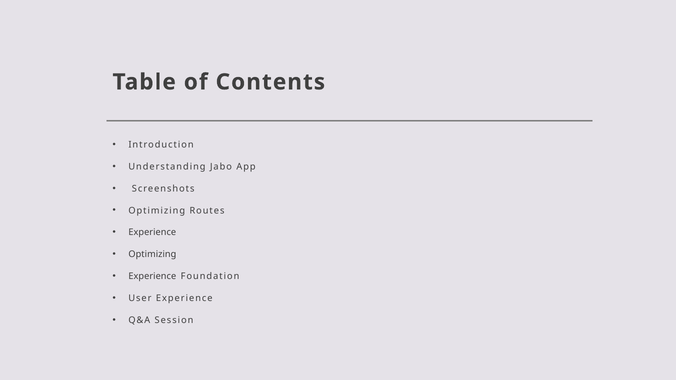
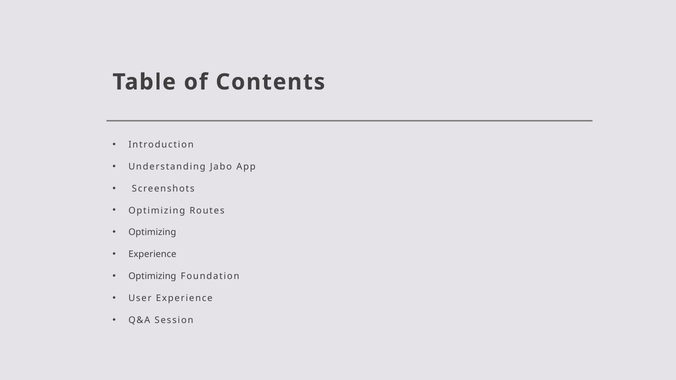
Experience at (152, 233): Experience -> Optimizing
Optimizing at (152, 255): Optimizing -> Experience
Experience at (152, 276): Experience -> Optimizing
